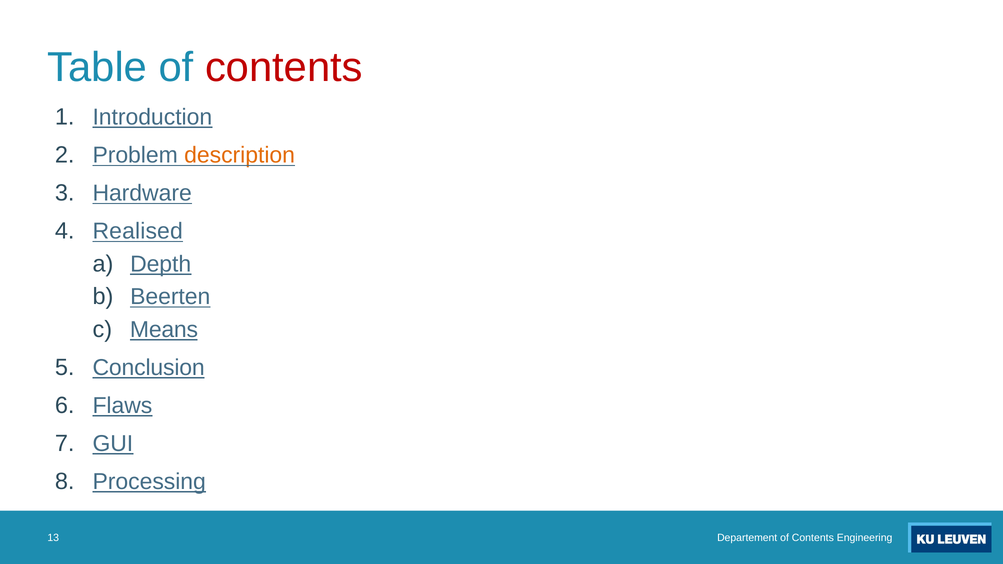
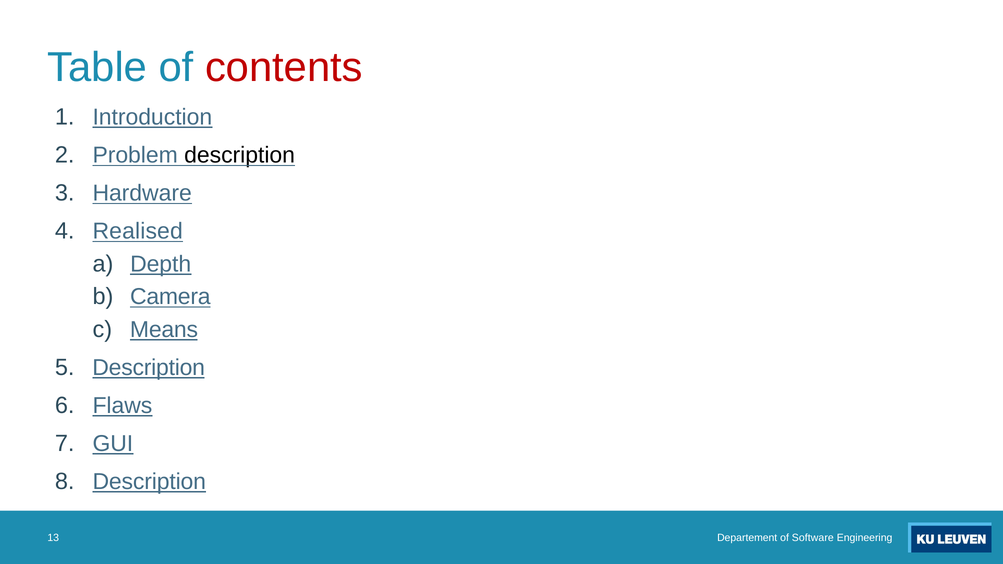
description at (240, 155) colour: orange -> black
Beerten: Beerten -> Camera
Conclusion at (149, 368): Conclusion -> Description
Processing at (149, 482): Processing -> Description
Departement of Contents: Contents -> Software
